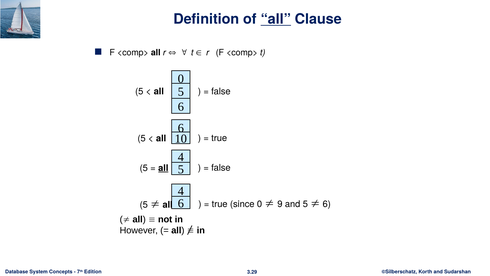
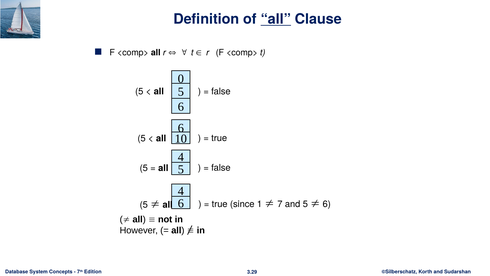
all at (163, 168) underline: present -> none
since 0: 0 -> 1
9: 9 -> 7
